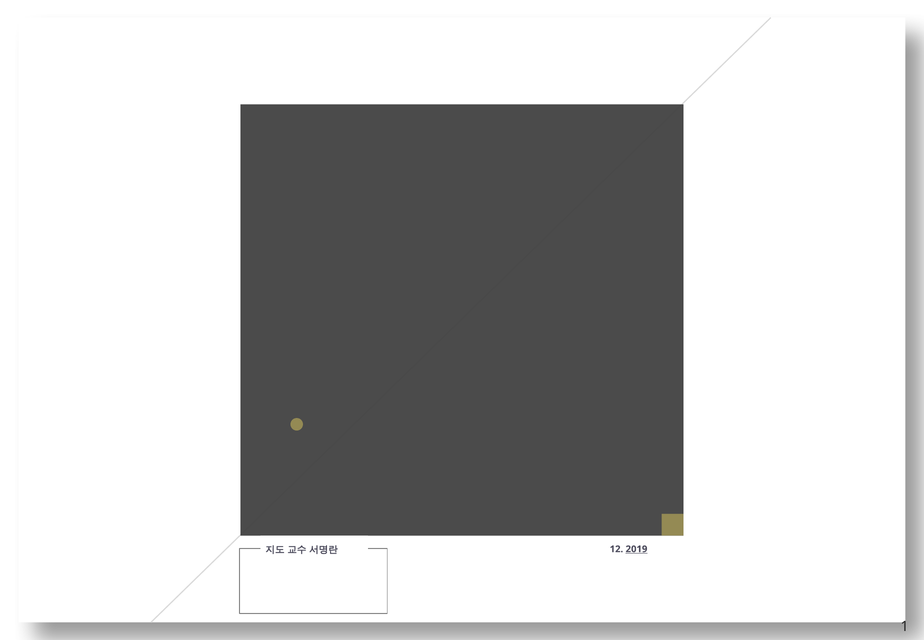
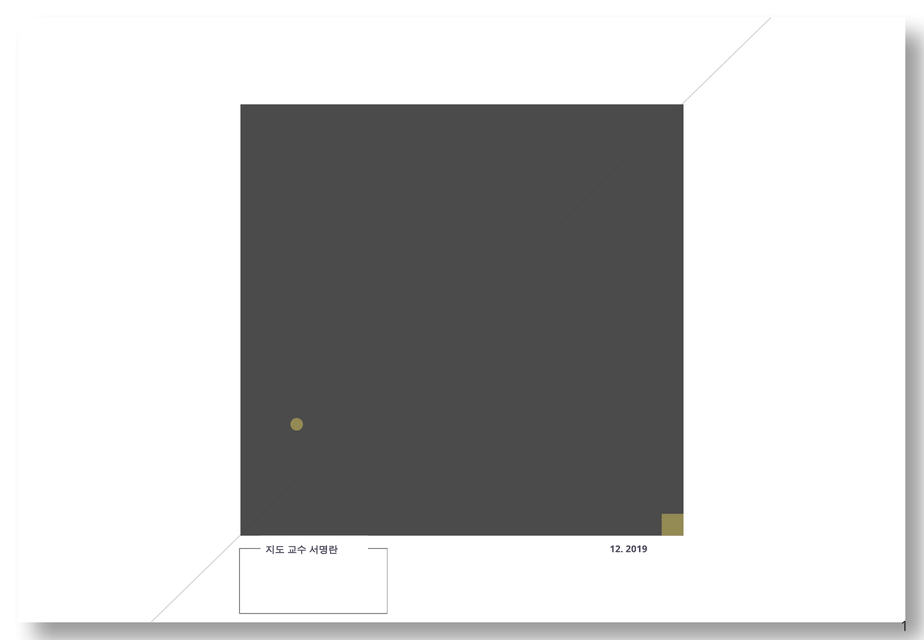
2019 underline: present -> none
